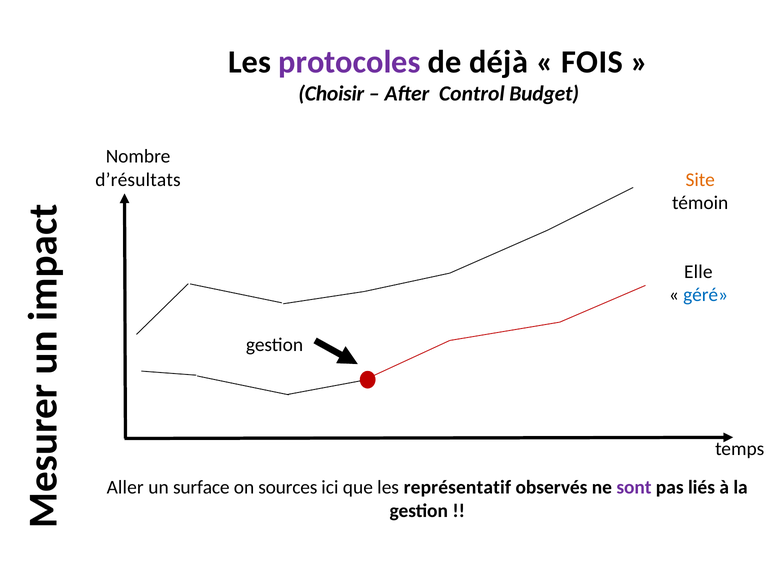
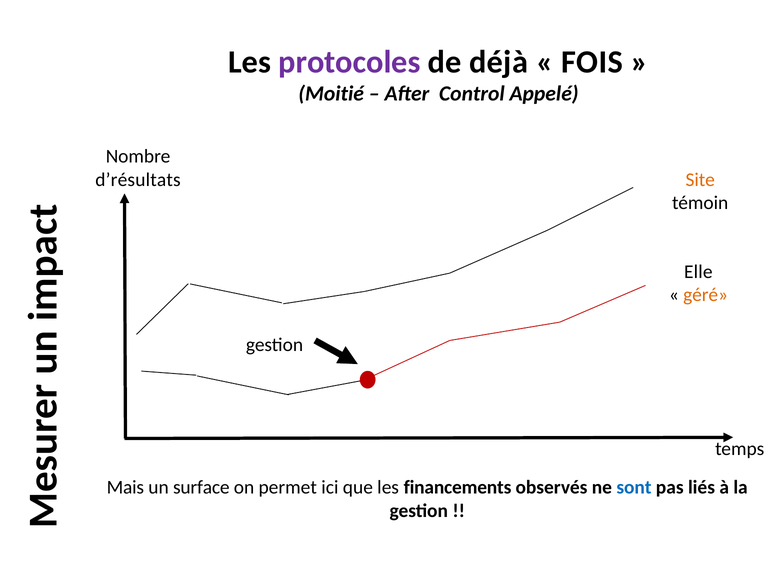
Choisir: Choisir -> Moitié
Budget: Budget -> Appelé
géré colour: blue -> orange
Aller: Aller -> Mais
sources: sources -> permet
représentatif: représentatif -> financements
sont colour: purple -> blue
